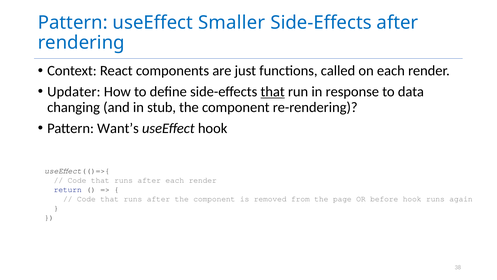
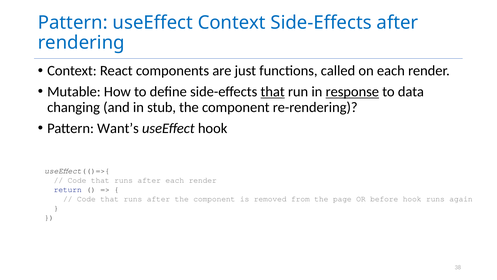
useEffect Smaller: Smaller -> Context
Updater: Updater -> Mutable
response underline: none -> present
